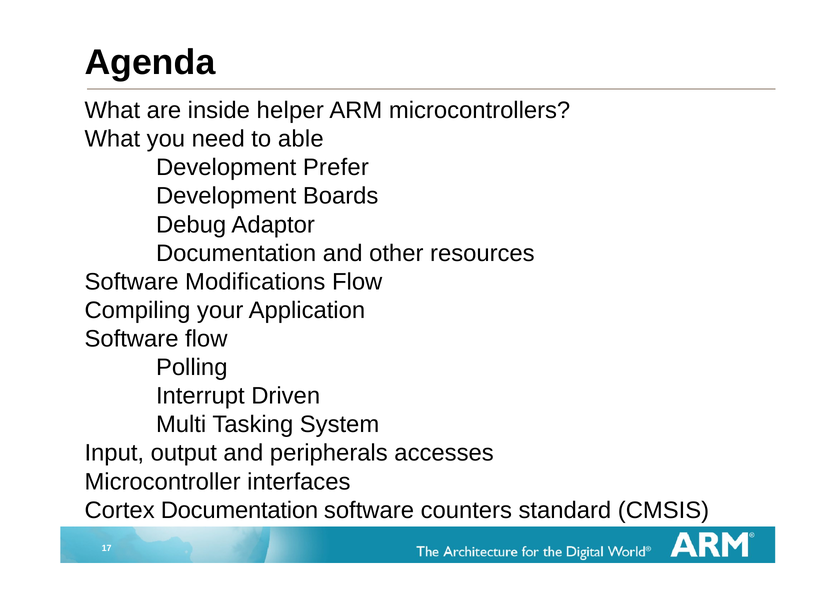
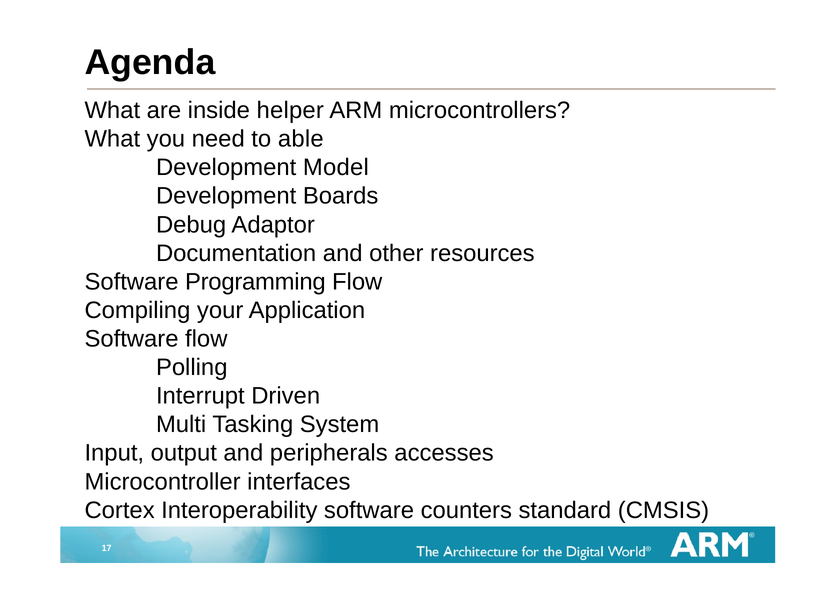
Prefer: Prefer -> Model
Modifications: Modifications -> Programming
Cortex Documentation: Documentation -> Interoperability
